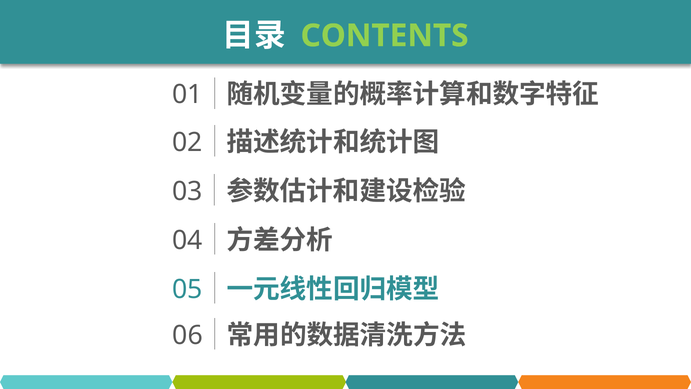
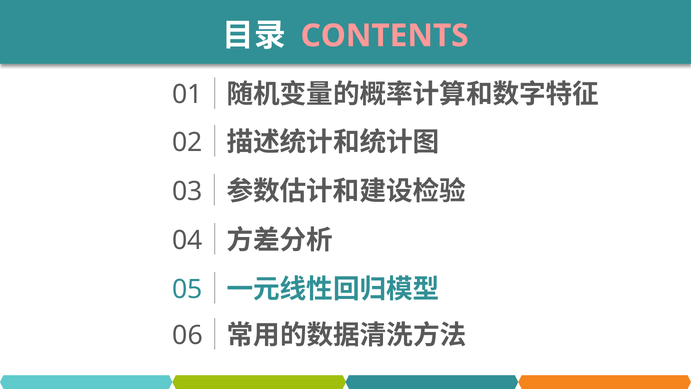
CONTENTS colour: light green -> pink
